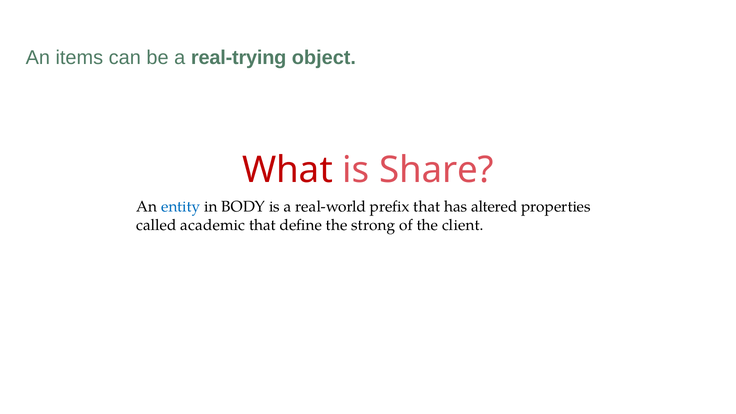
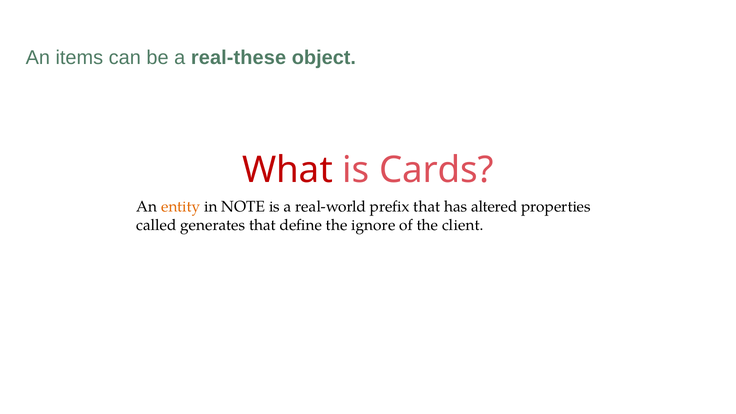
real-trying: real-trying -> real-these
Share: Share -> Cards
entity colour: blue -> orange
BODY: BODY -> NOTE
academic: academic -> generates
strong: strong -> ignore
